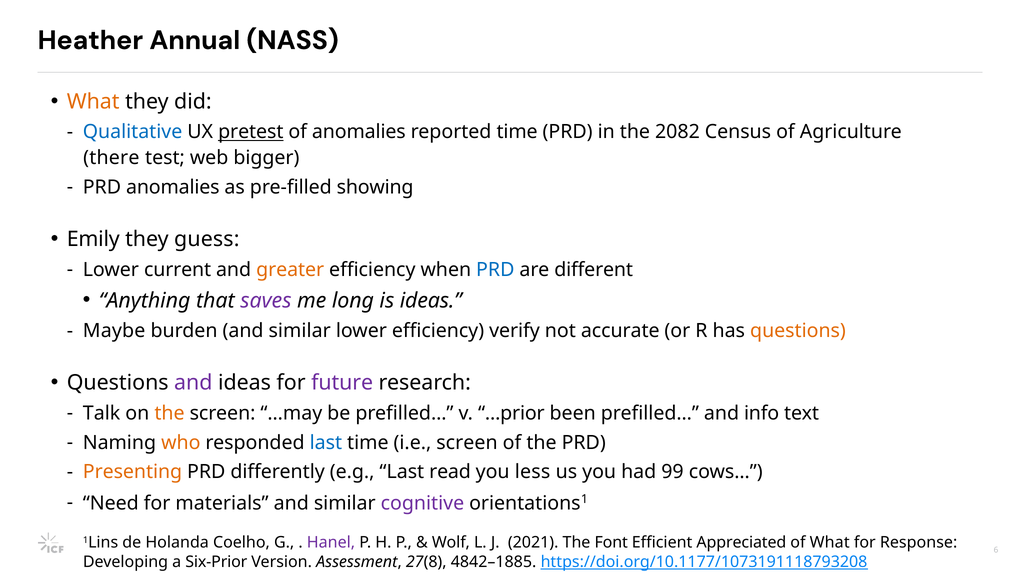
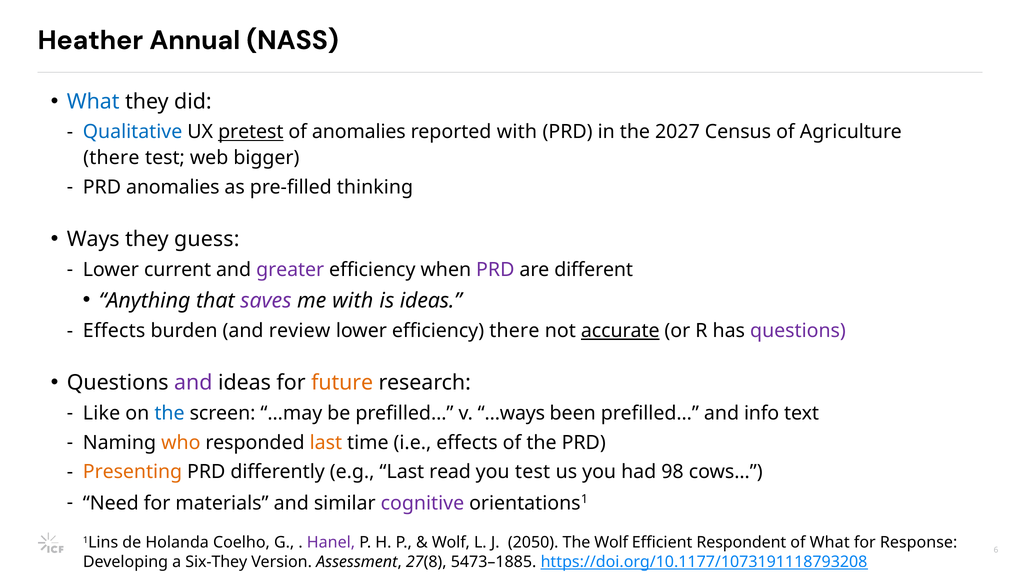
What at (93, 102) colour: orange -> blue
reported time: time -> with
2082: 2082 -> 2027
showing: showing -> thinking
Emily: Emily -> Ways
greater colour: orange -> purple
PRD at (495, 270) colour: blue -> purple
me long: long -> with
Maybe at (114, 331): Maybe -> Effects
burden and similar: similar -> review
efficiency verify: verify -> there
accurate underline: none -> present
questions at (798, 331) colour: orange -> purple
future colour: purple -> orange
Talk: Talk -> Like
the at (169, 413) colour: orange -> blue
…prior: …prior -> …ways
last at (326, 443) colour: blue -> orange
i.e screen: screen -> effects
you less: less -> test
99: 99 -> 98
2021: 2021 -> 2050
The Font: Font -> Wolf
Appreciated: Appreciated -> Respondent
Six-Prior: Six-Prior -> Six-They
4842–1885: 4842–1885 -> 5473–1885
